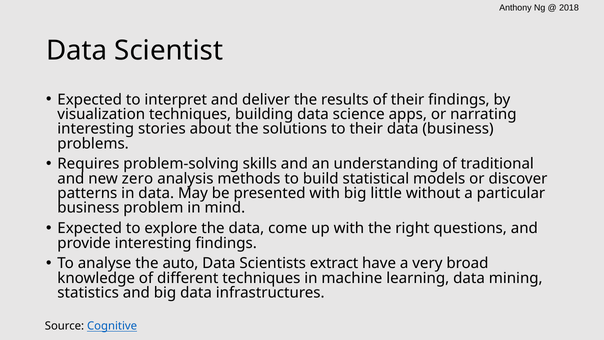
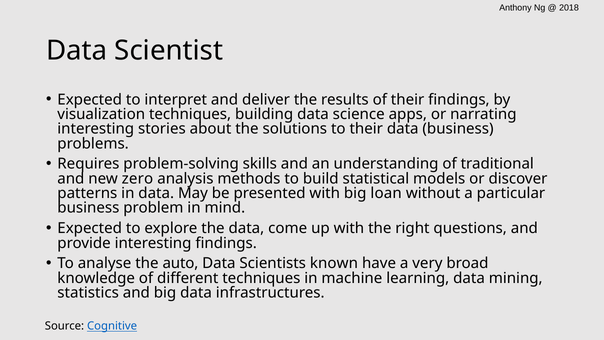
little: little -> loan
extract: extract -> known
